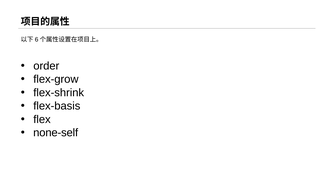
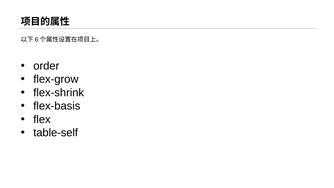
none-self: none-self -> table-self
